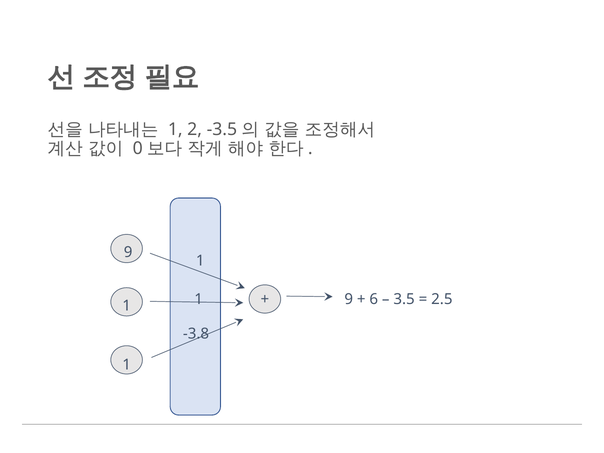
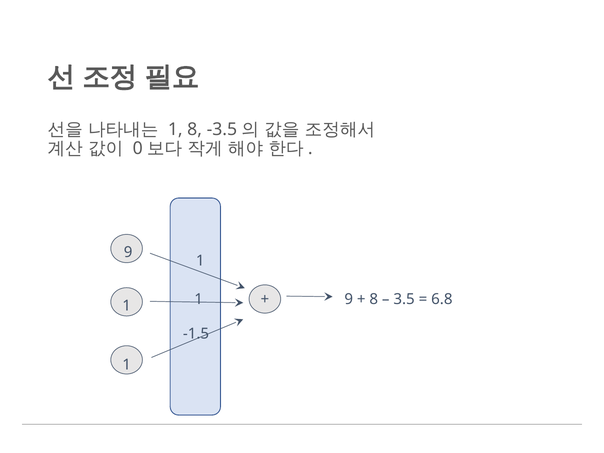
1 2: 2 -> 8
6 at (374, 299): 6 -> 8
2.5: 2.5 -> 6.8
-3.8: -3.8 -> -1.5
